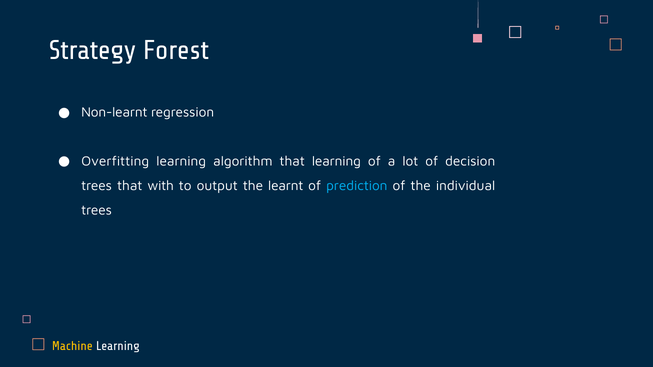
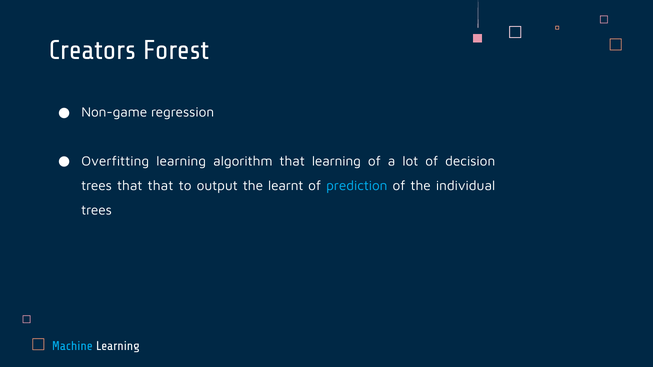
Strategy: Strategy -> Creators
Non-learnt: Non-learnt -> Non-game
that with: with -> that
Machine colour: yellow -> light blue
